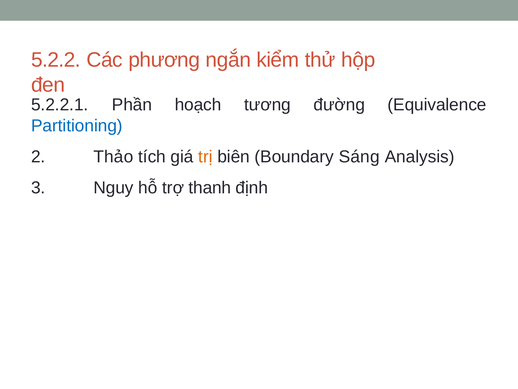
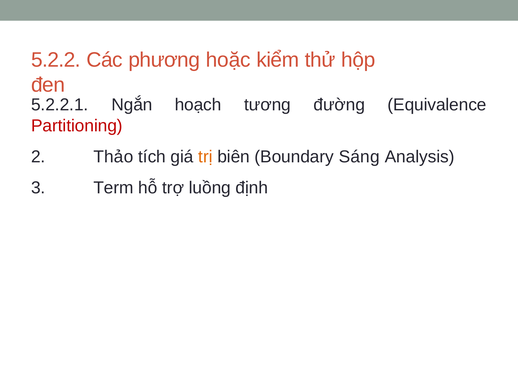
ngắn: ngắn -> hoặc
Phần: Phần -> Ngắn
Partitioning colour: blue -> red
Nguy: Nguy -> Term
thanh: thanh -> luồng
